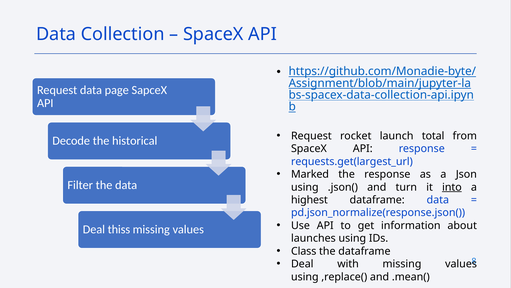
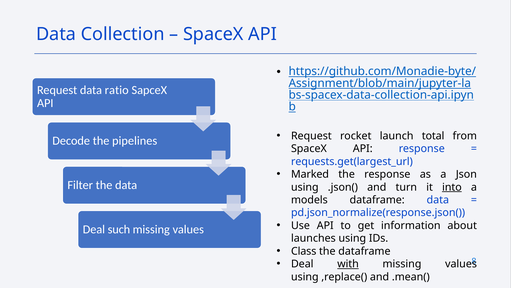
page: page -> ratio
historical: historical -> pipelines
highest: highest -> models
thiss: thiss -> such
with underline: none -> present
